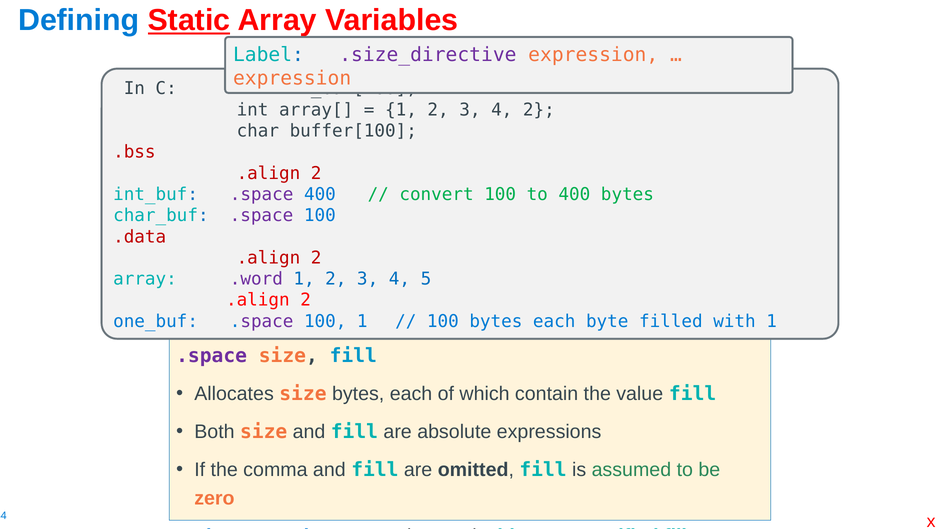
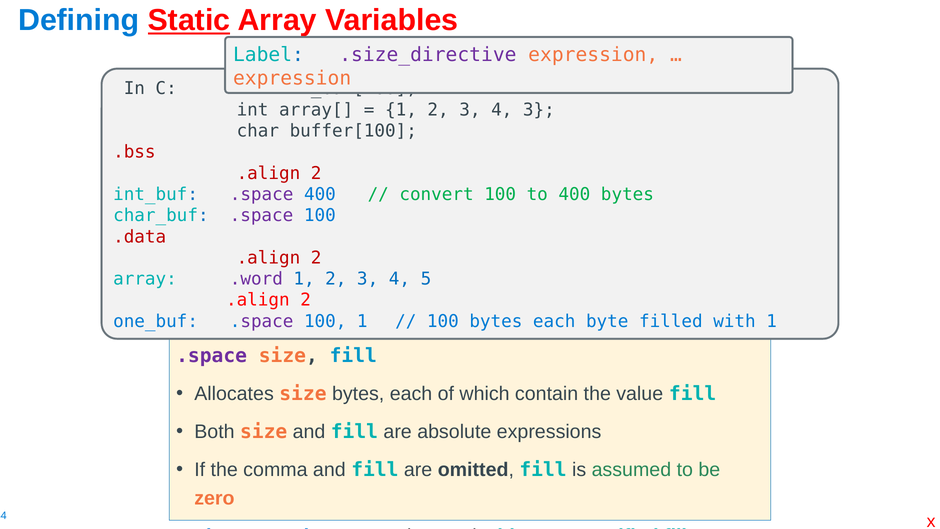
4 2: 2 -> 3
